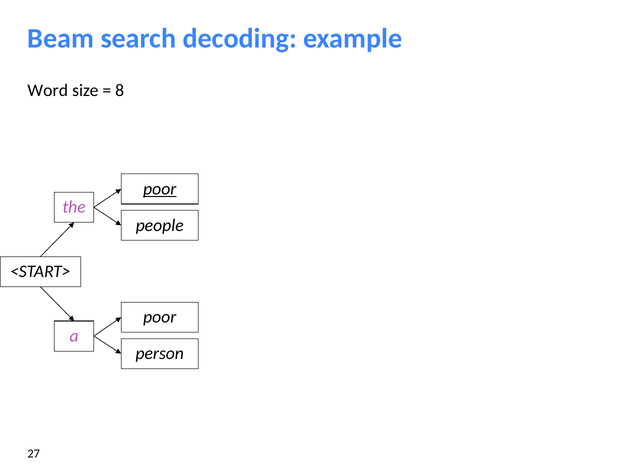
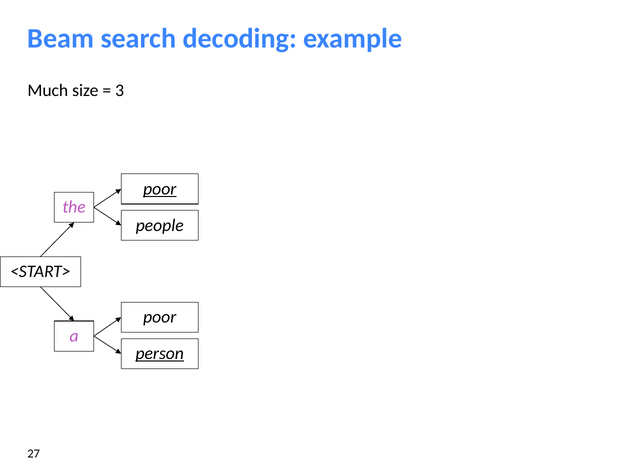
Word: Word -> Much
8: 8 -> 3
person underline: none -> present
